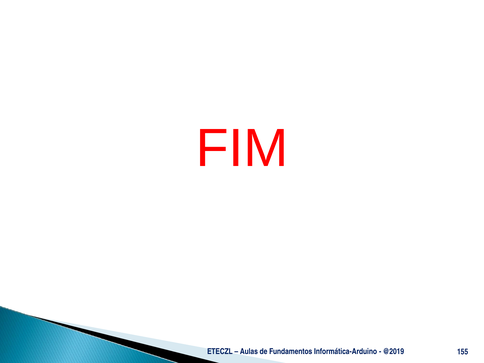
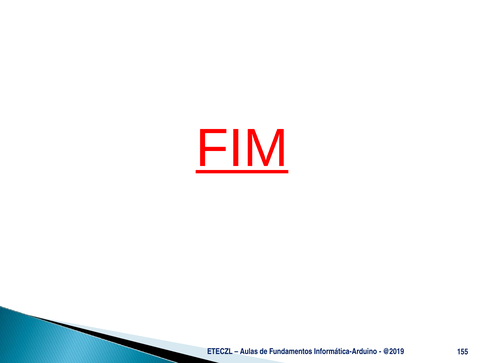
FIM underline: none -> present
